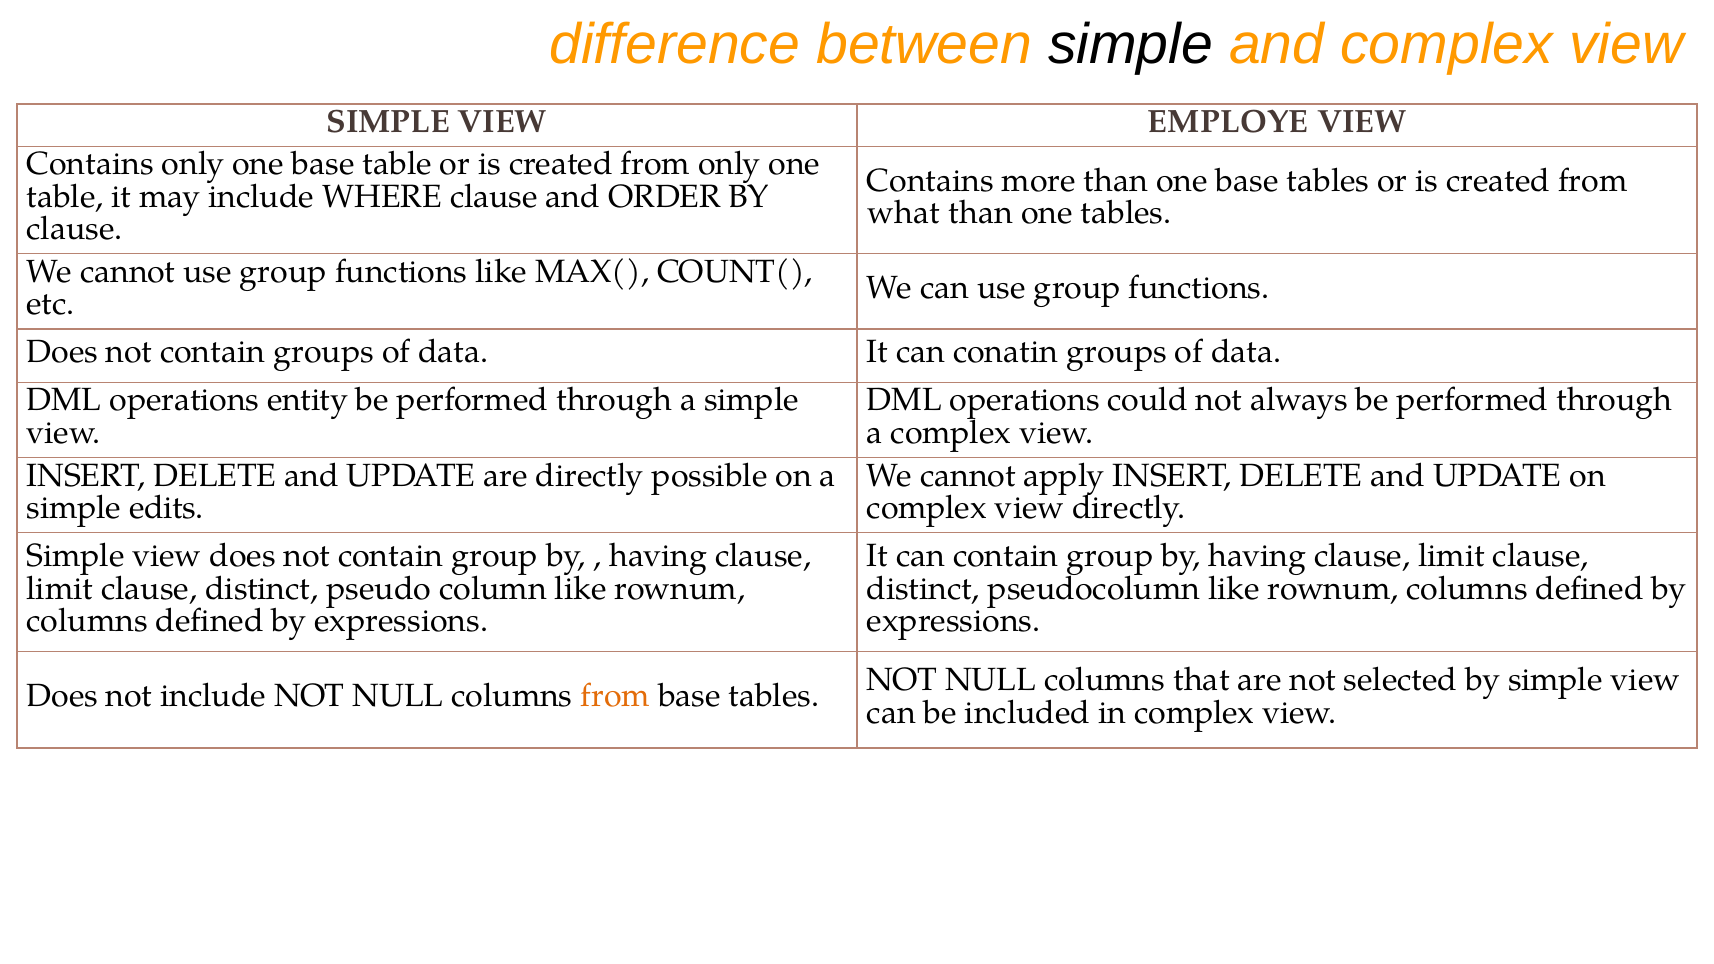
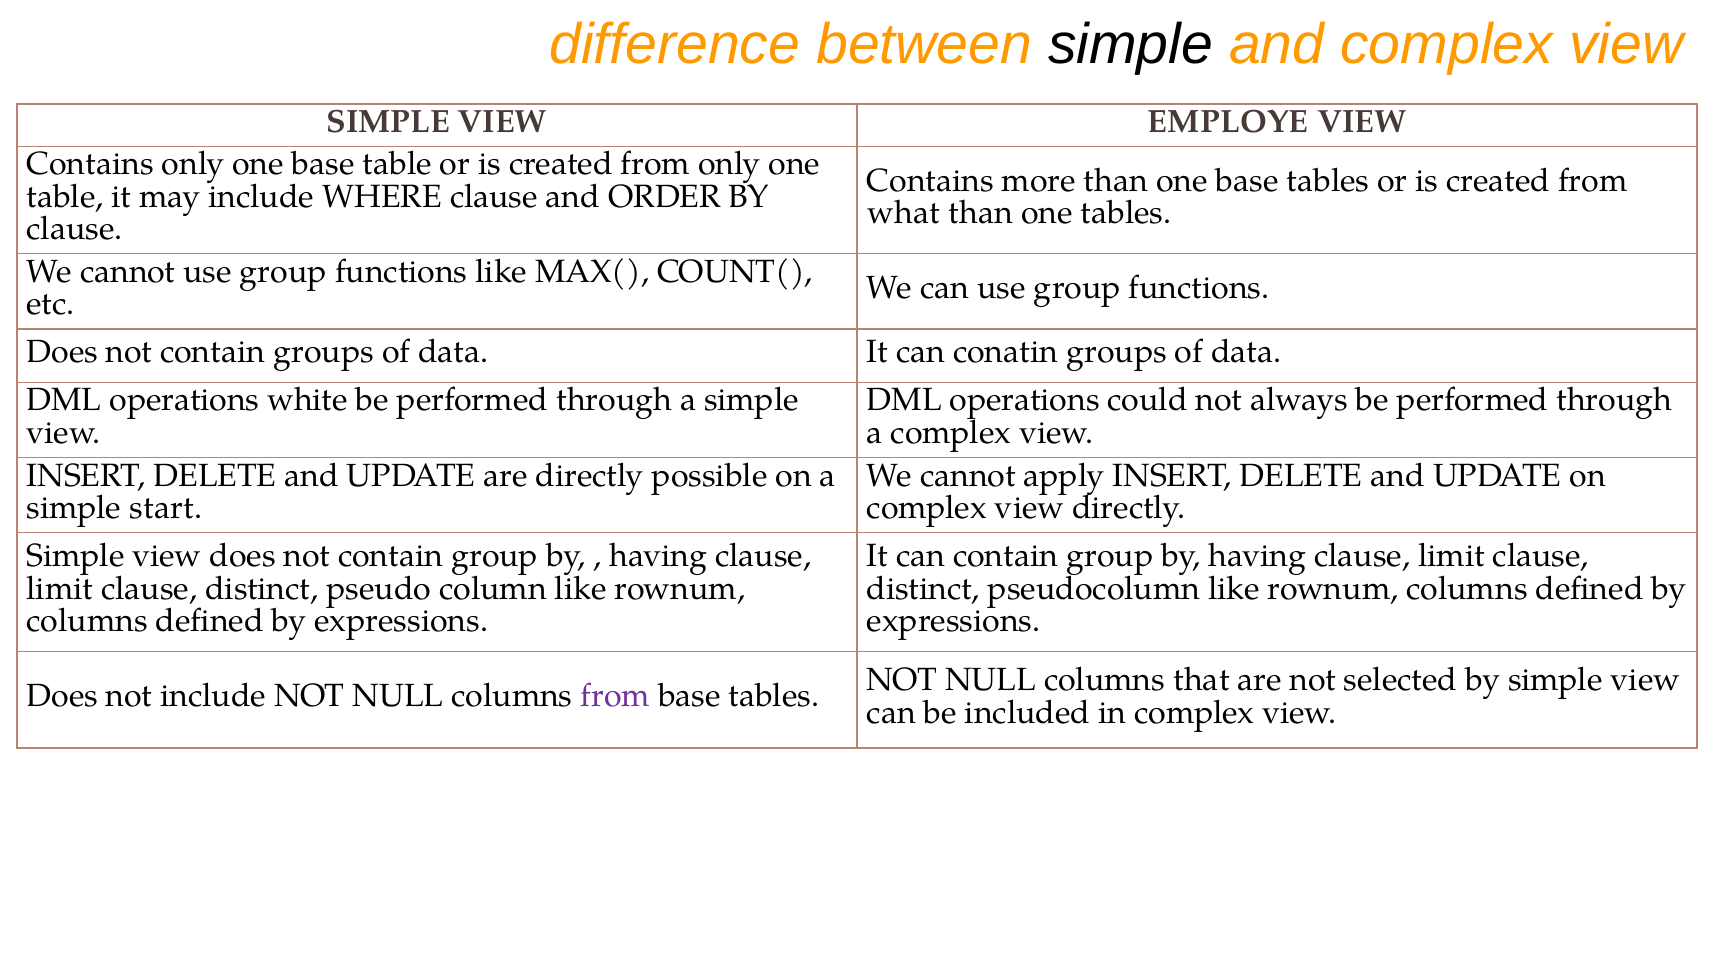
entity: entity -> white
edits: edits -> start
from at (615, 696) colour: orange -> purple
